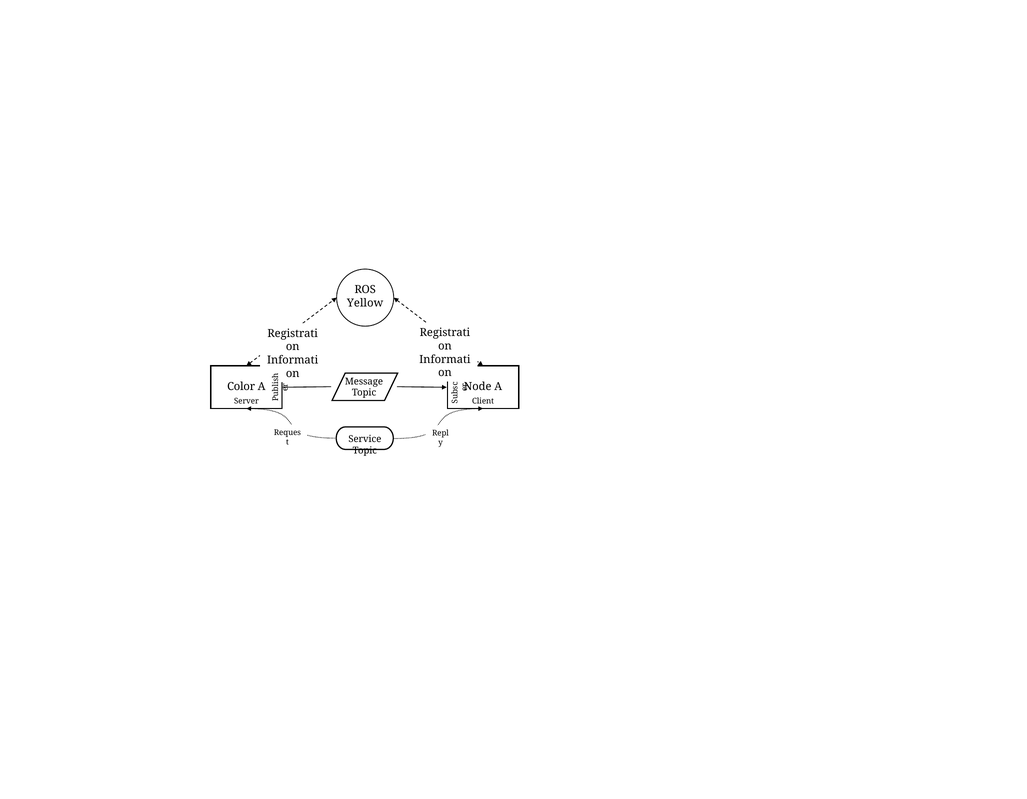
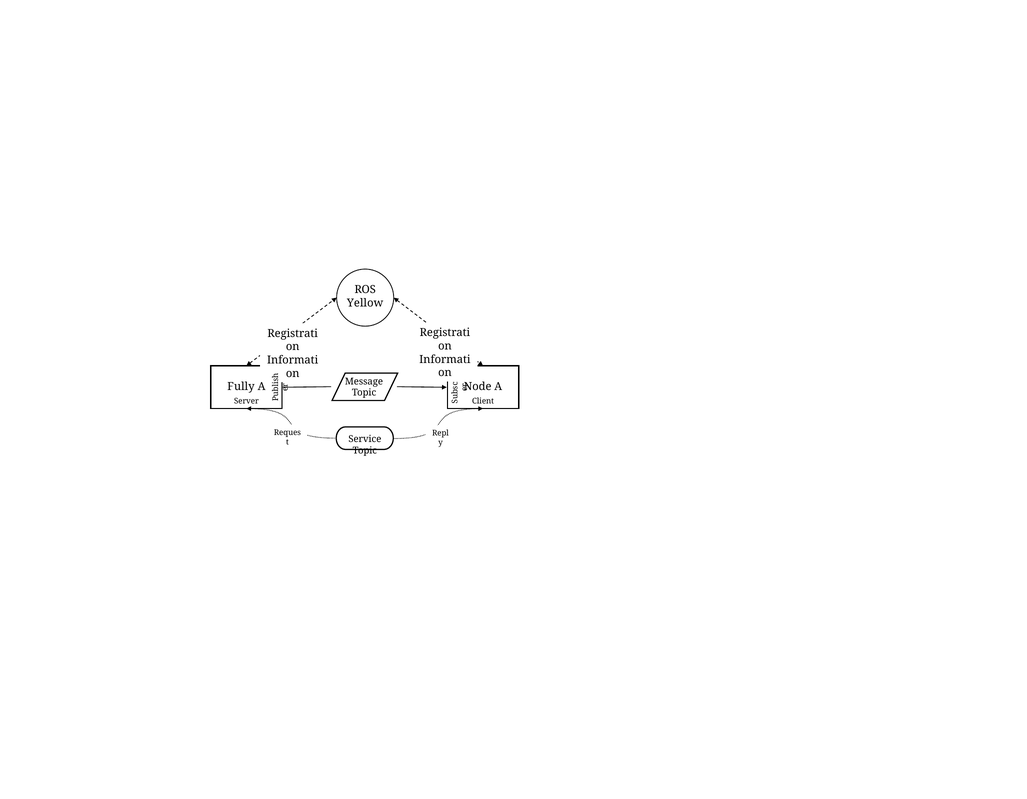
Color: Color -> Fully
